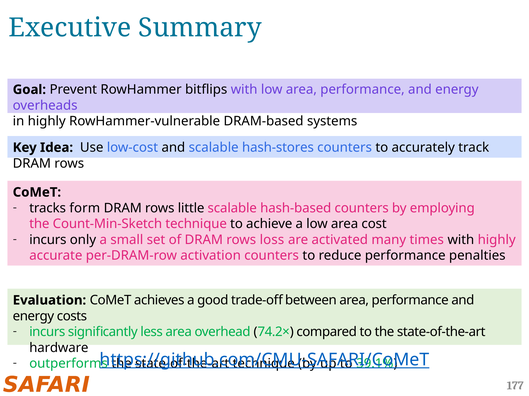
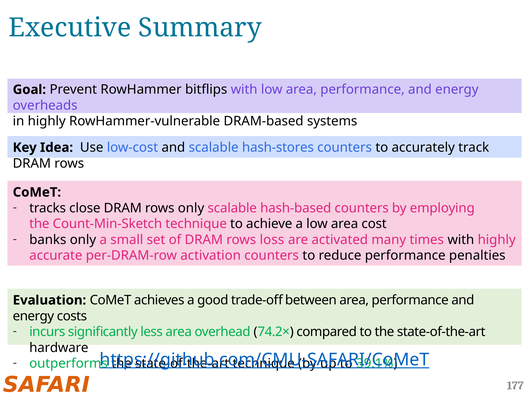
form: form -> close
rows little: little -> only
incurs at (48, 240): incurs -> banks
